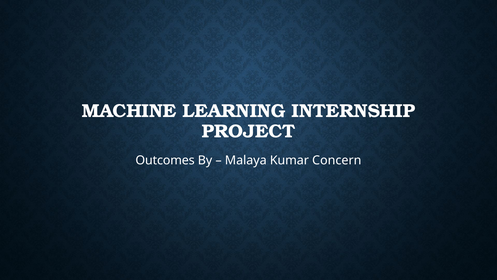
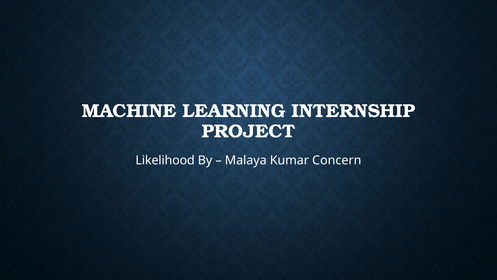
Outcomes: Outcomes -> Likelihood
